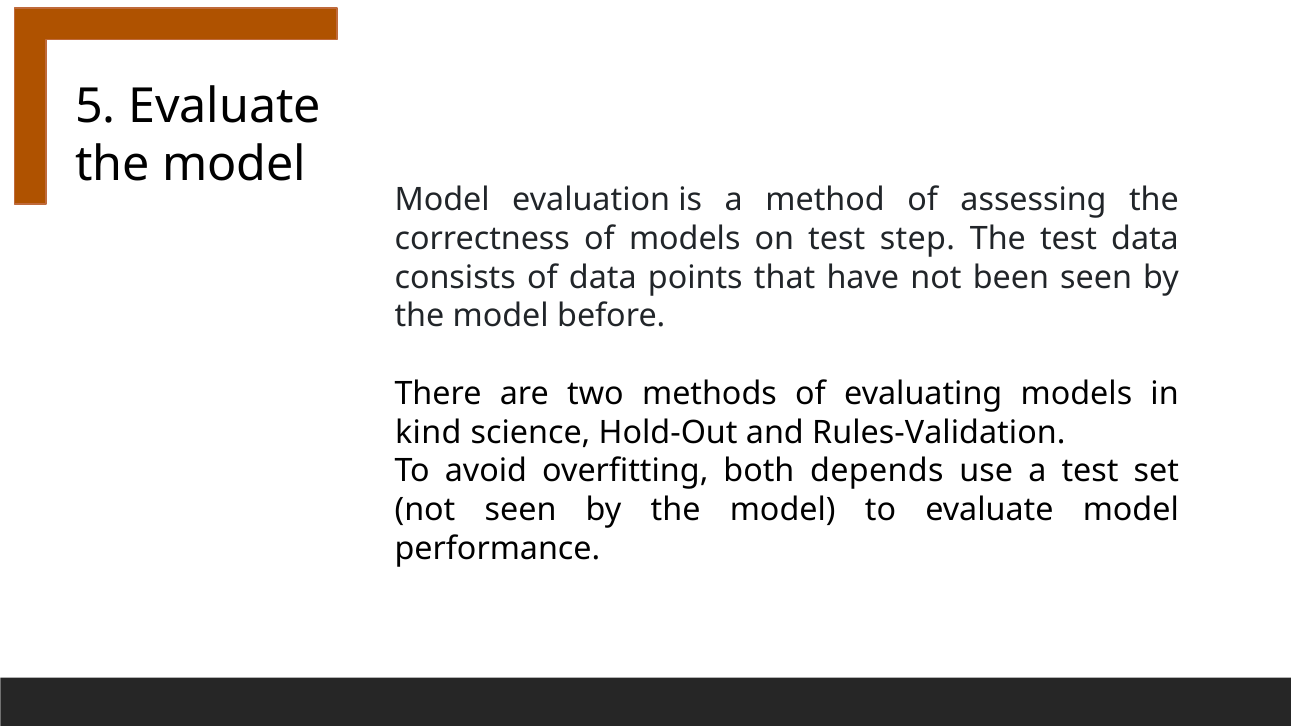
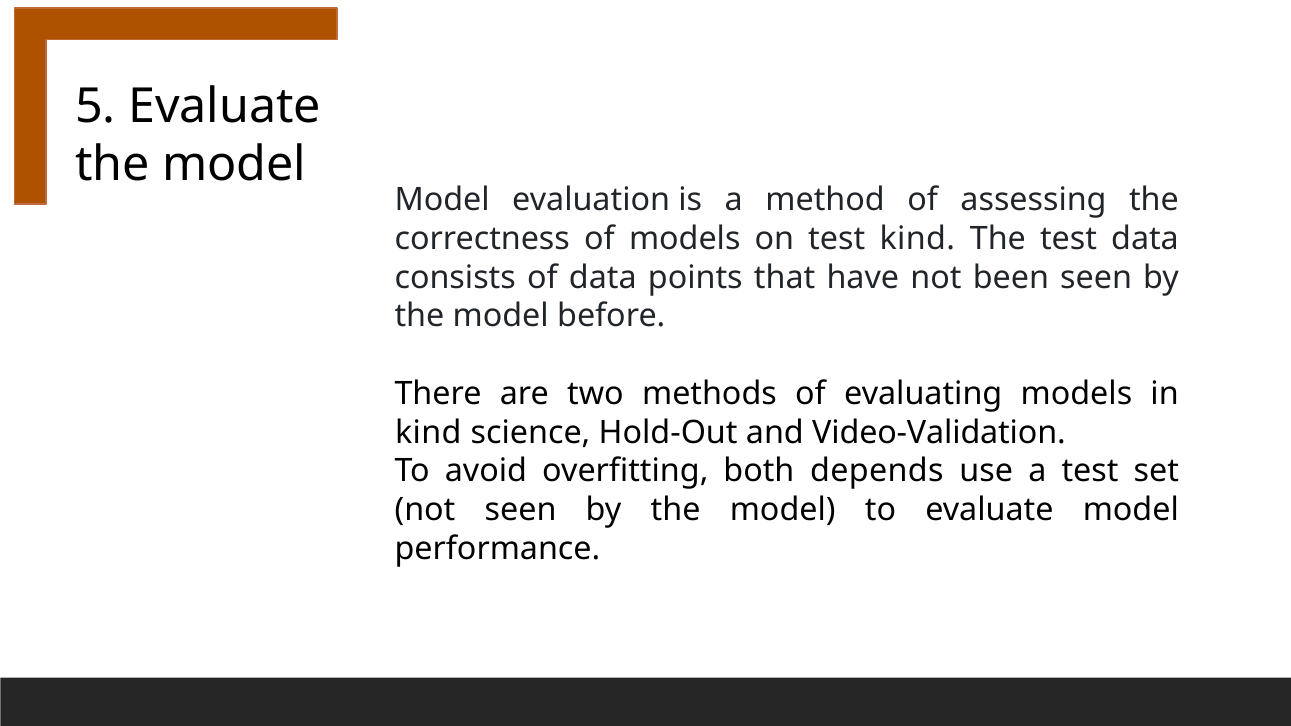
test step: step -> kind
Rules-Validation: Rules-Validation -> Video-Validation
